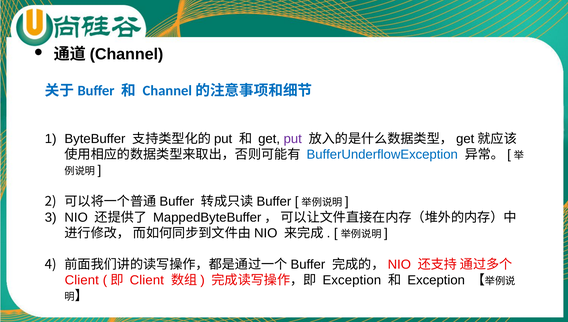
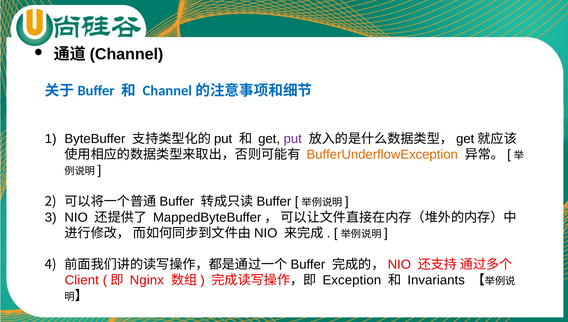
BufferUnderflowException colour: blue -> orange
Client at (147, 280): Client -> Nginx
Exception at (436, 280): Exception -> Invariants
